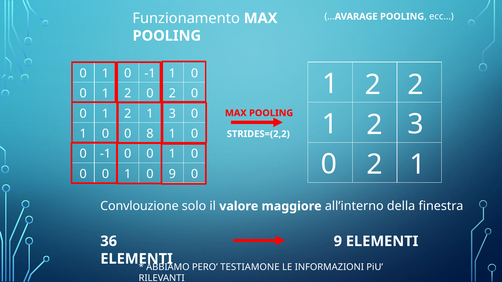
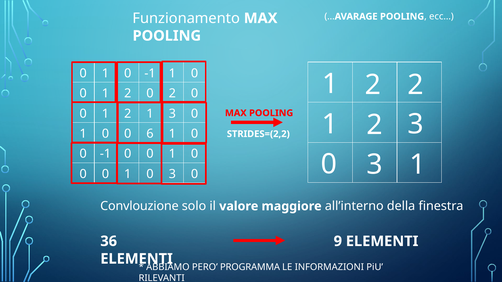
8: 8 -> 6
2 at (375, 165): 2 -> 3
1 0 9: 9 -> 3
TESTIAMONE: TESTIAMONE -> PROGRAMMA
